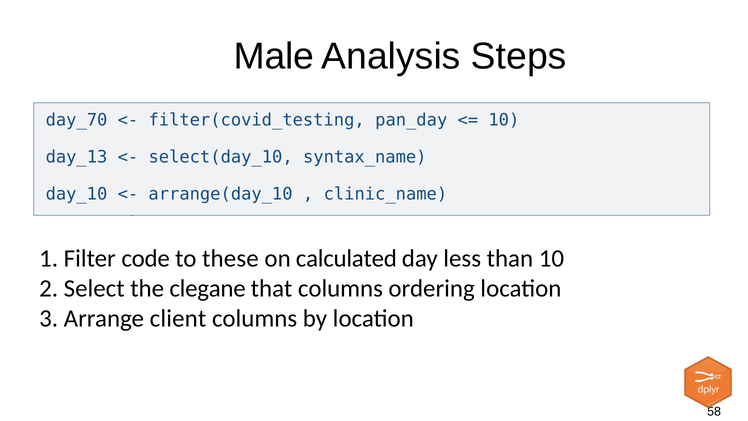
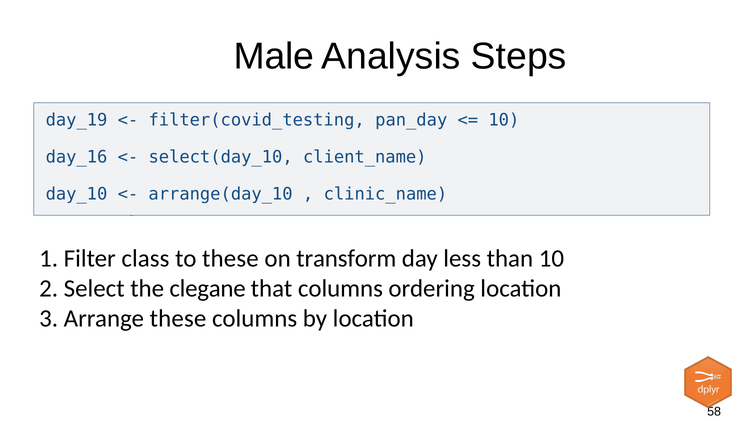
day_70: day_70 -> day_19
day_13: day_13 -> day_16
syntax_name: syntax_name -> client_name
code: code -> class
calculated: calculated -> transform
Arrange client: client -> these
